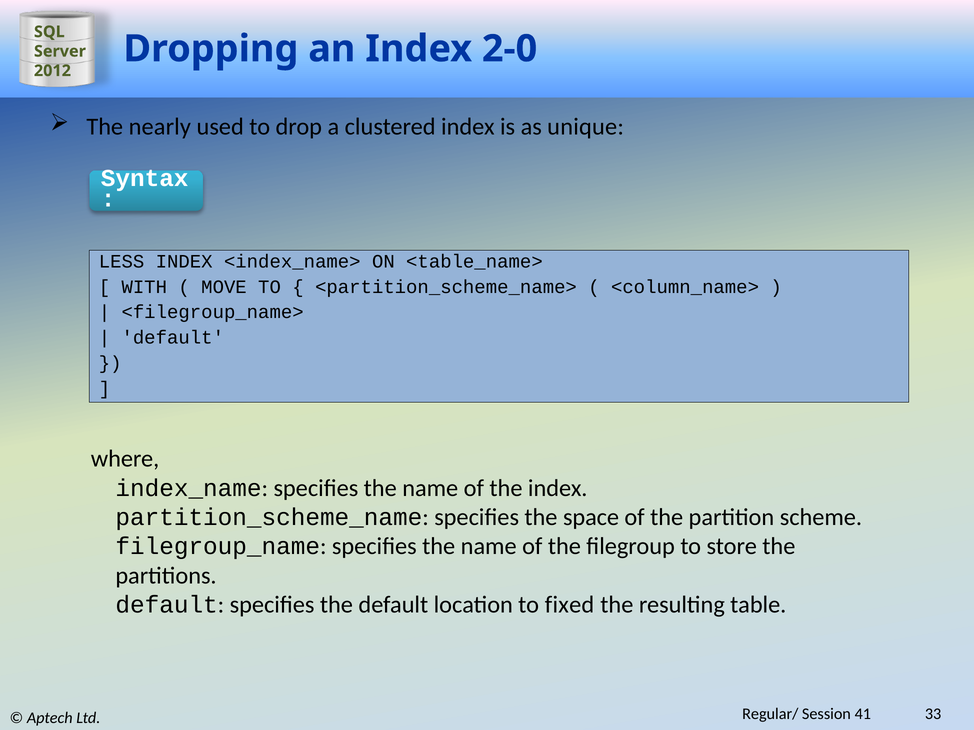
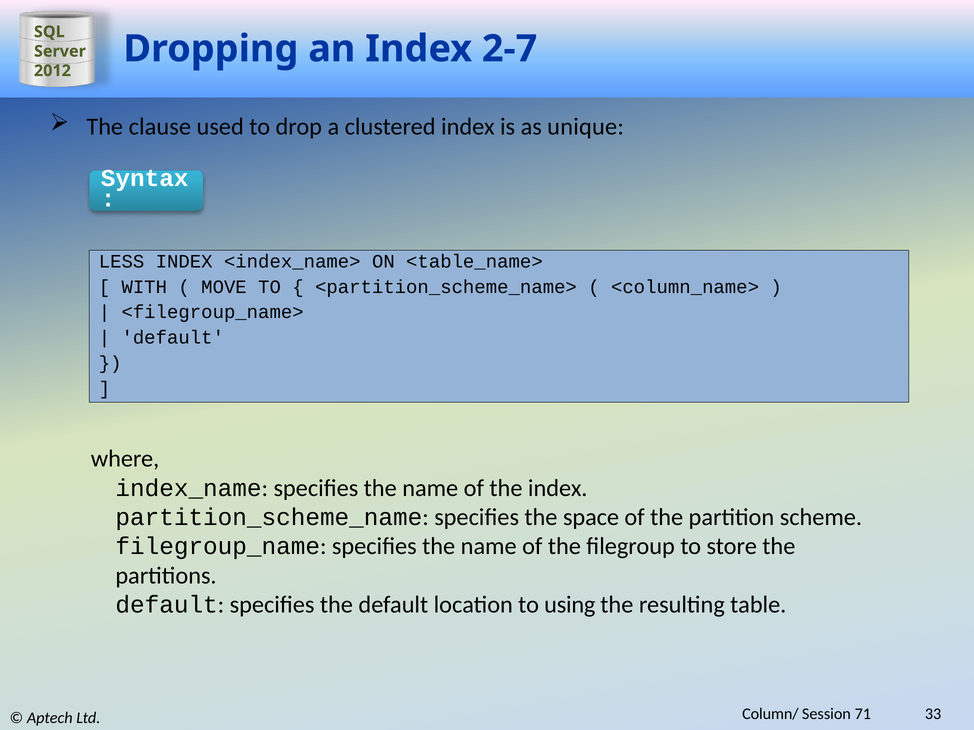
2-0: 2-0 -> 2-7
nearly: nearly -> clause
fixed: fixed -> using
Regular/: Regular/ -> Column/
41: 41 -> 71
